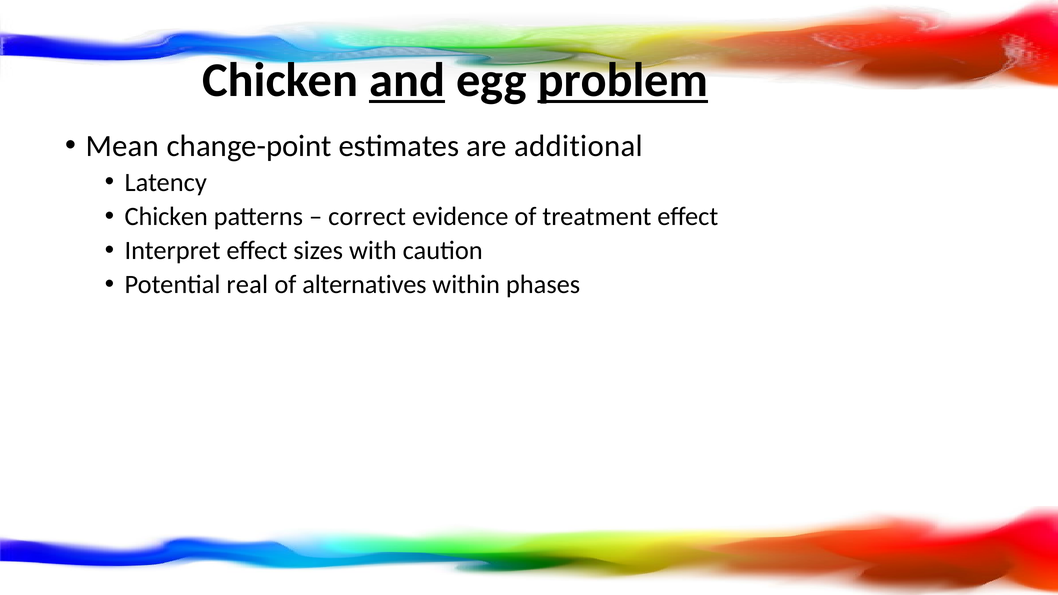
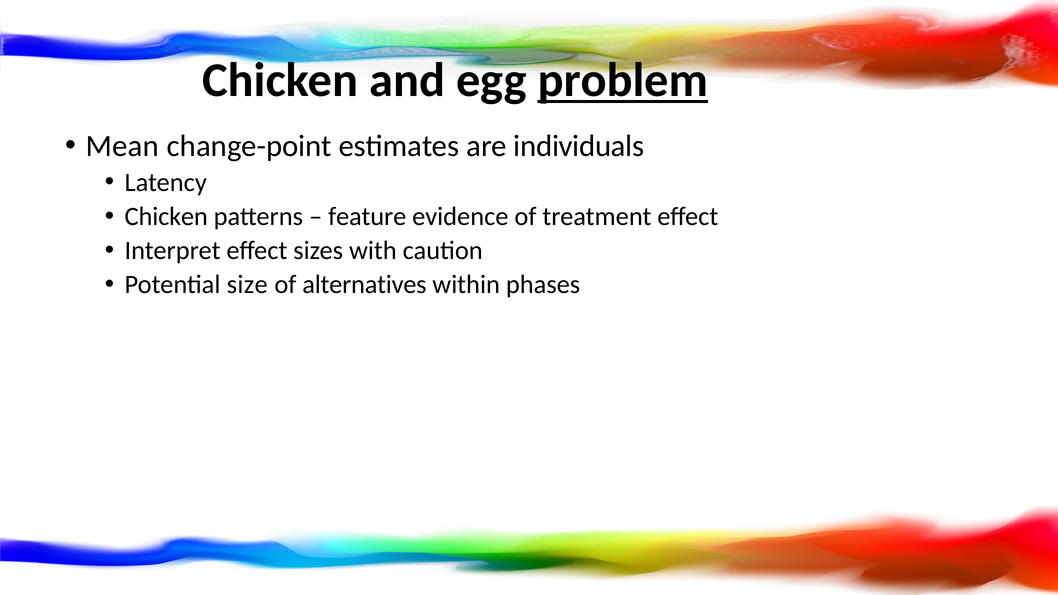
and underline: present -> none
additional: additional -> individuals
correct: correct -> feature
real: real -> size
